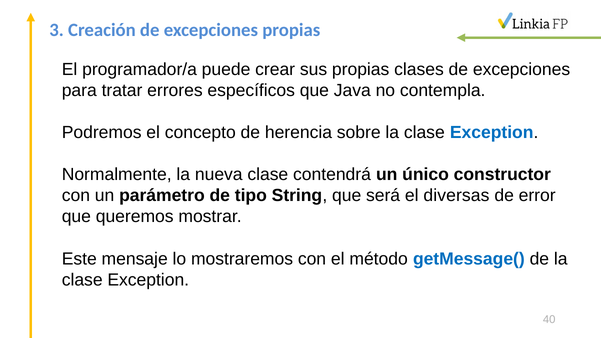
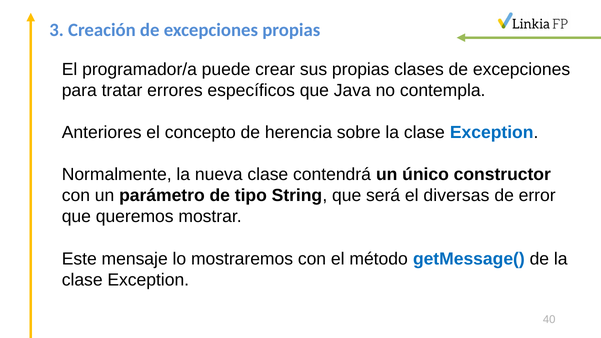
Podremos: Podremos -> Anteriores
